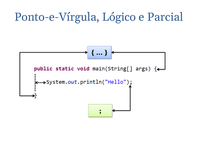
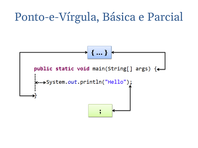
Lógico: Lógico -> Básica
